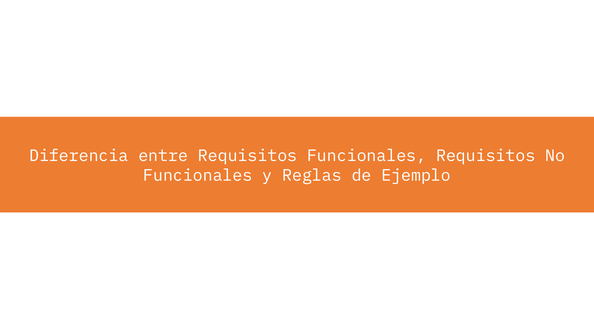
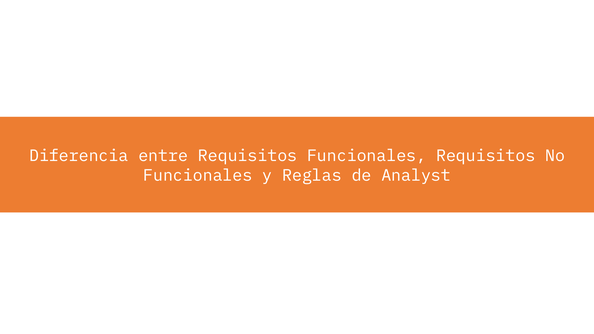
Ejemplo: Ejemplo -> Analyst
